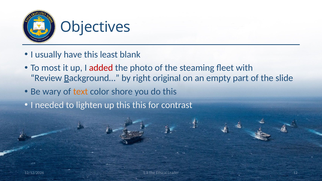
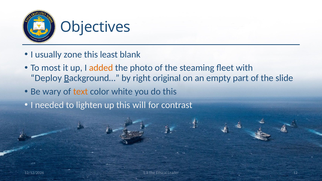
have: have -> zone
added colour: red -> orange
Review: Review -> Deploy
shore: shore -> white
this this: this -> will
